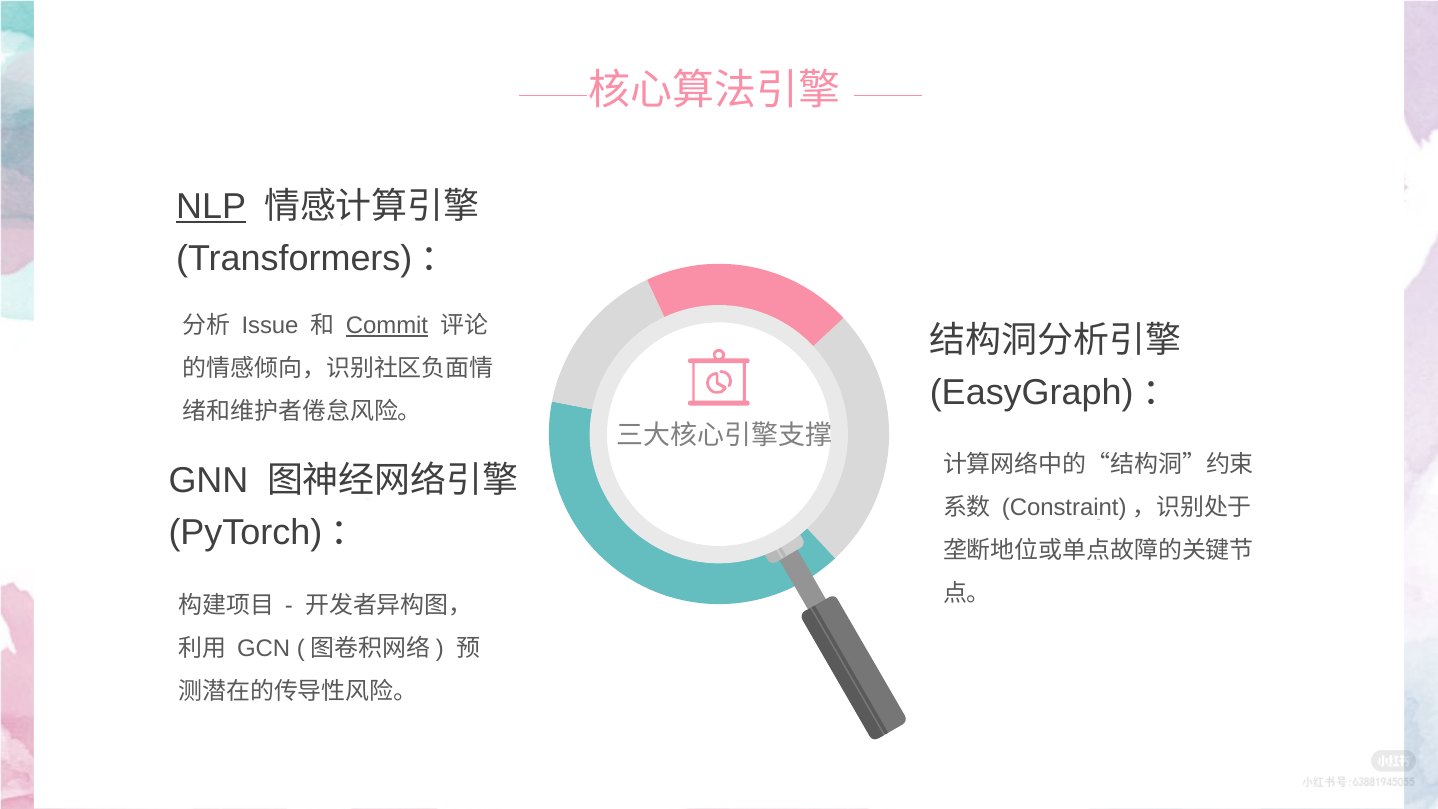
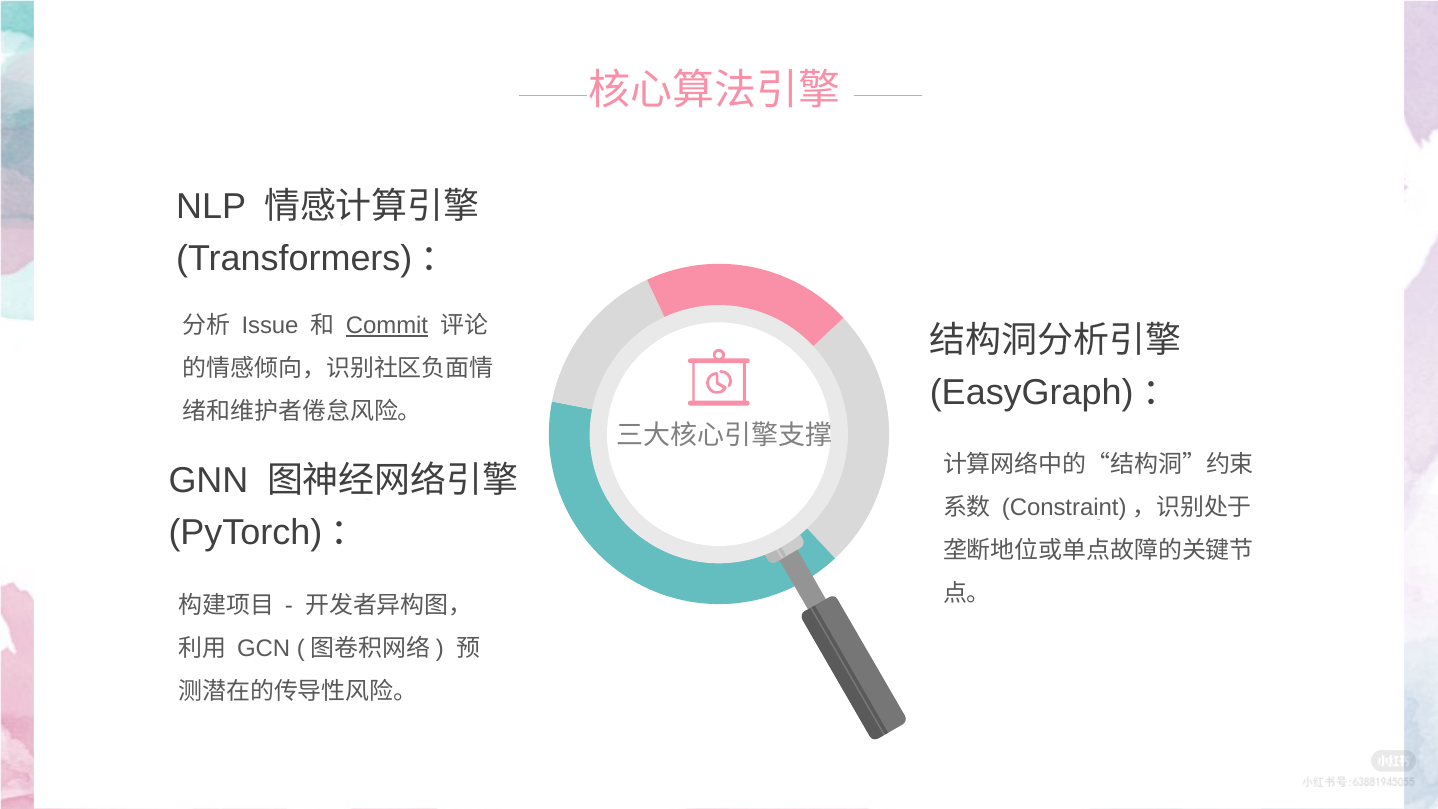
NLP at (211, 207) underline: present -> none
